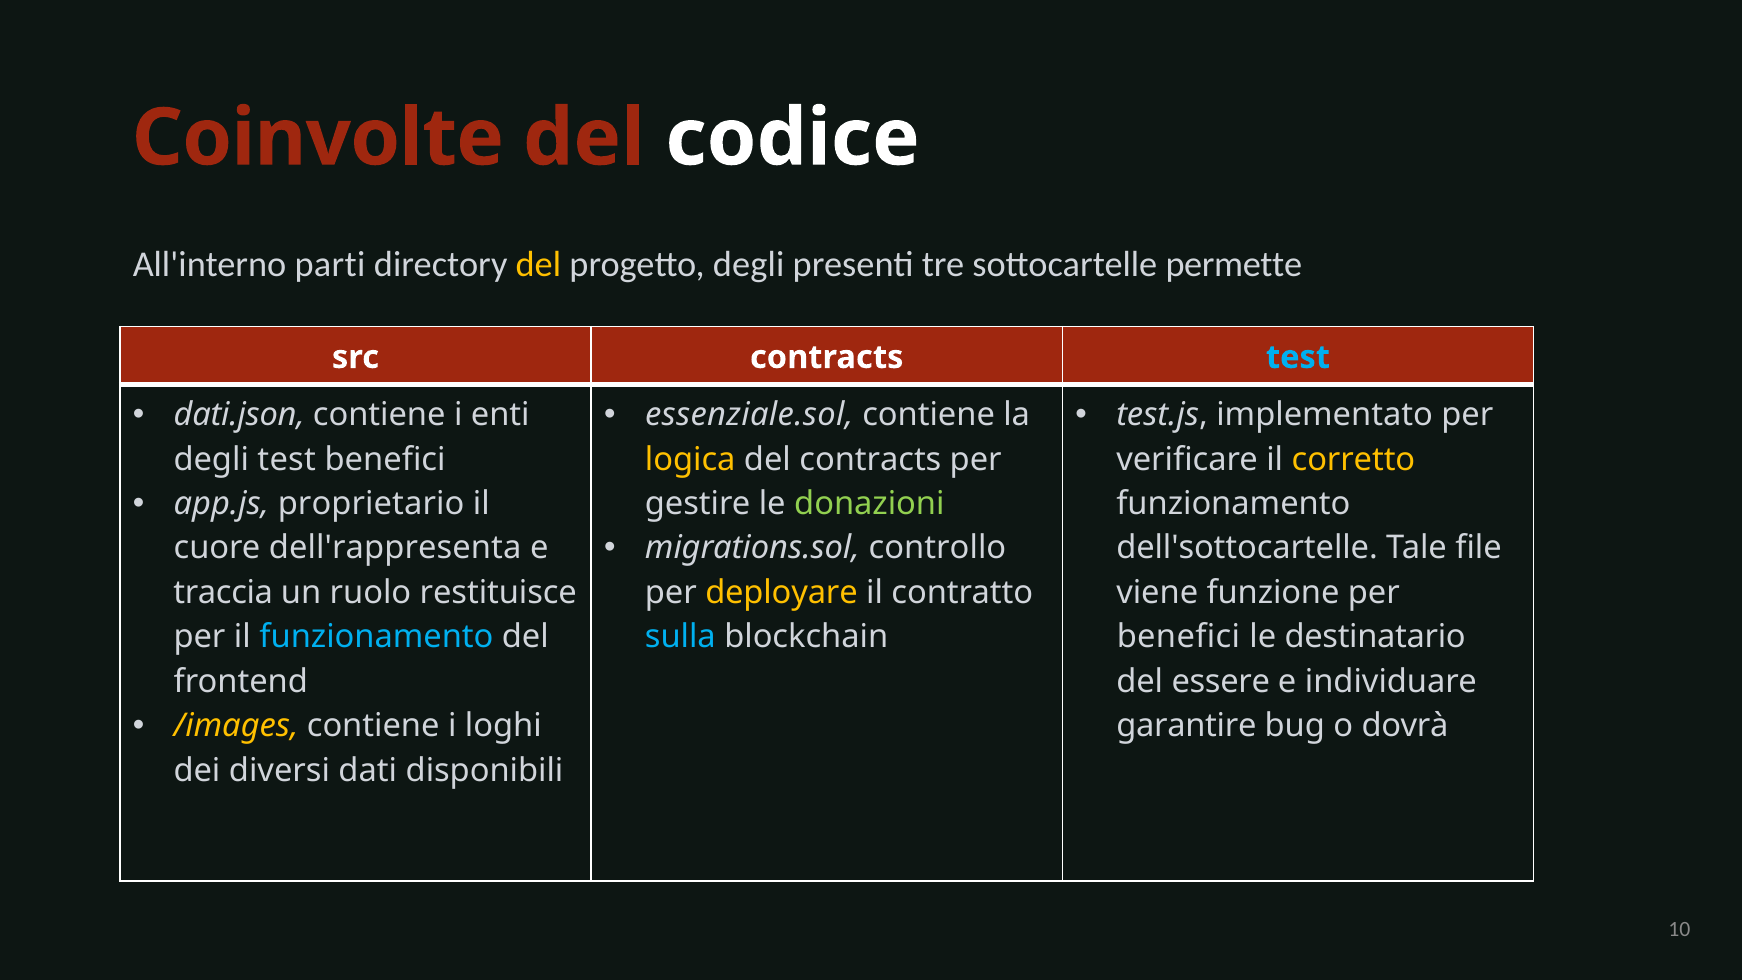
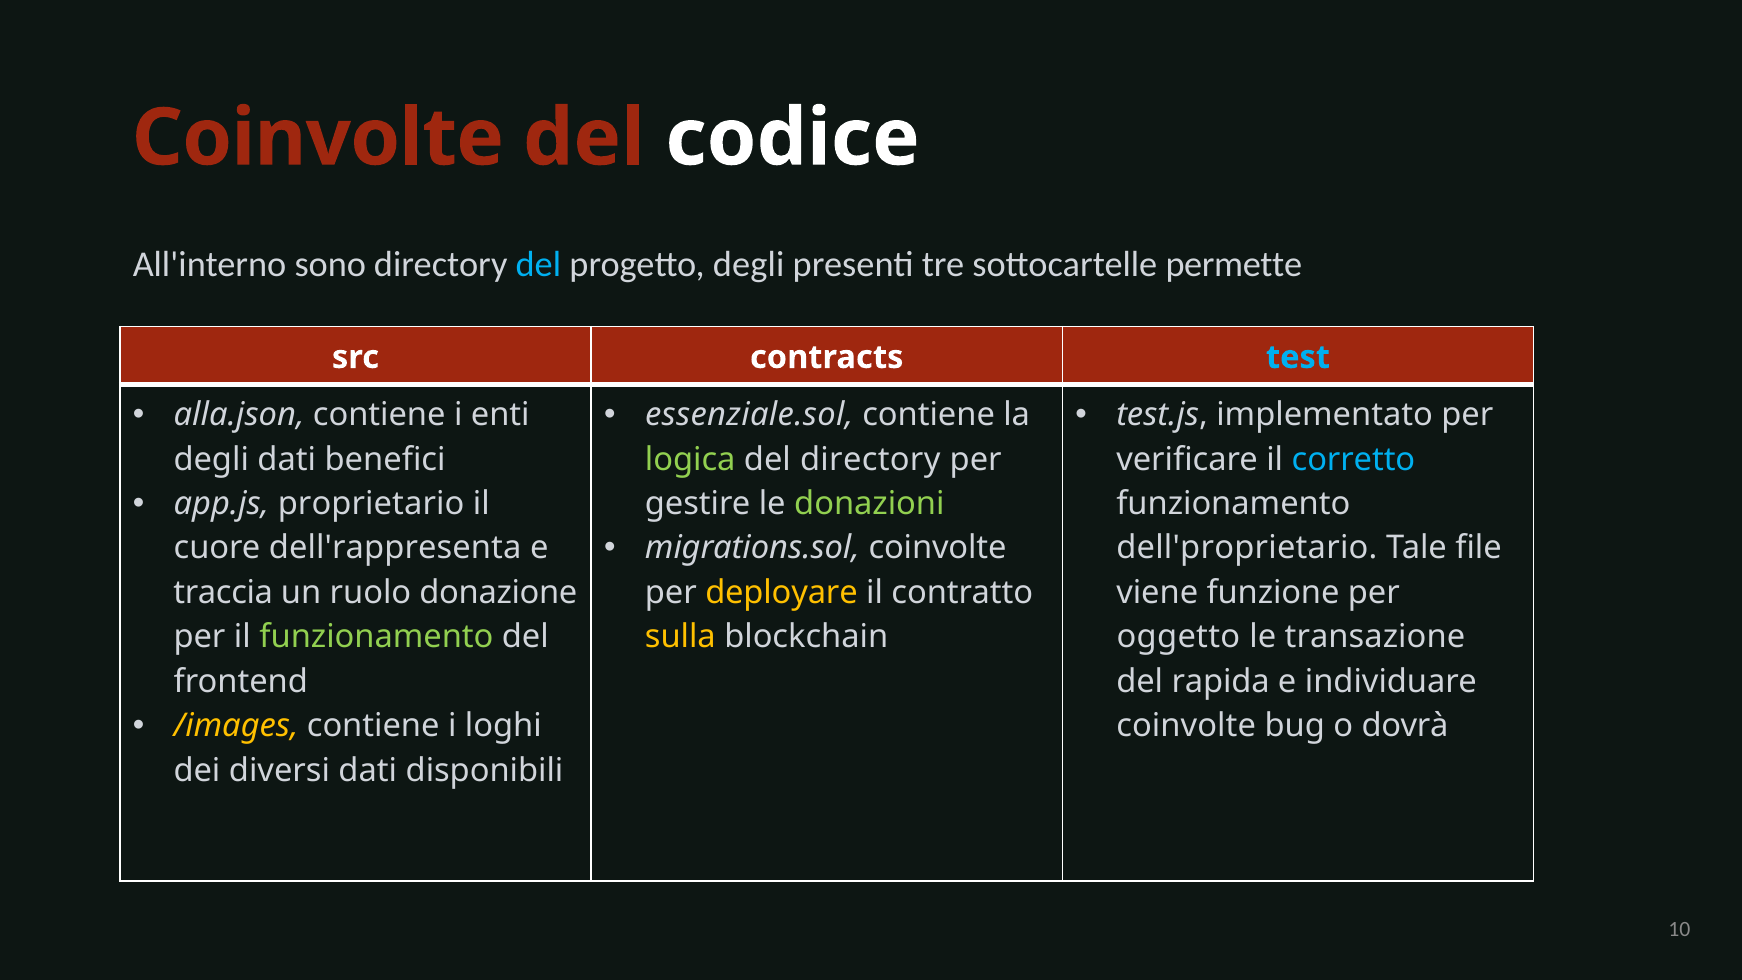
parti: parti -> sono
del at (538, 265) colour: yellow -> light blue
dati.json: dati.json -> alla.json
degli test: test -> dati
logica colour: yellow -> light green
del contracts: contracts -> directory
corretto colour: yellow -> light blue
migrations.sol controllo: controllo -> coinvolte
dell'sottocartelle: dell'sottocartelle -> dell'proprietario
restituisce: restituisce -> donazione
funzionamento at (376, 637) colour: light blue -> light green
sulla colour: light blue -> yellow
benefici at (1178, 637): benefici -> oggetto
destinatario: destinatario -> transazione
essere: essere -> rapida
garantire at (1186, 726): garantire -> coinvolte
